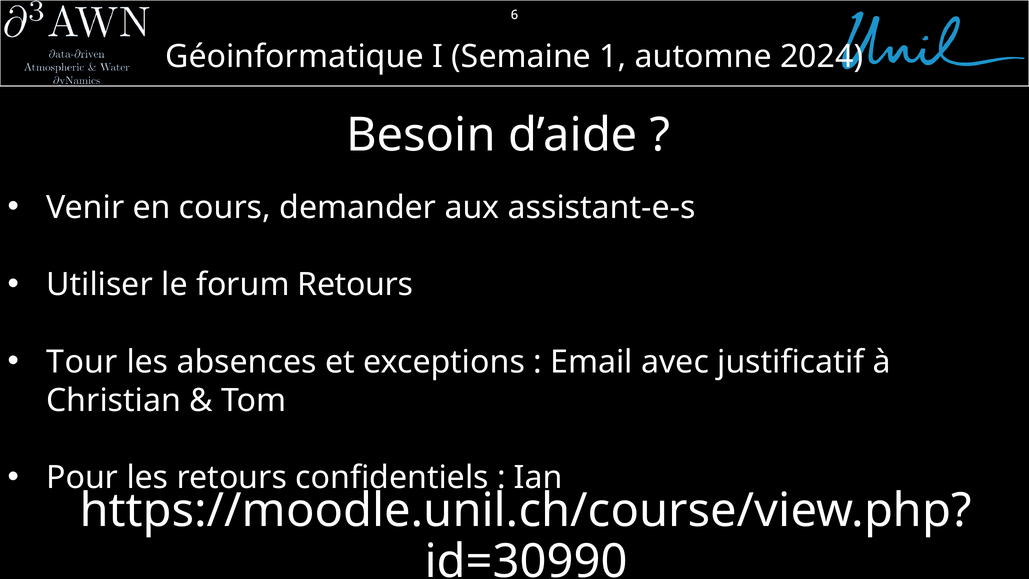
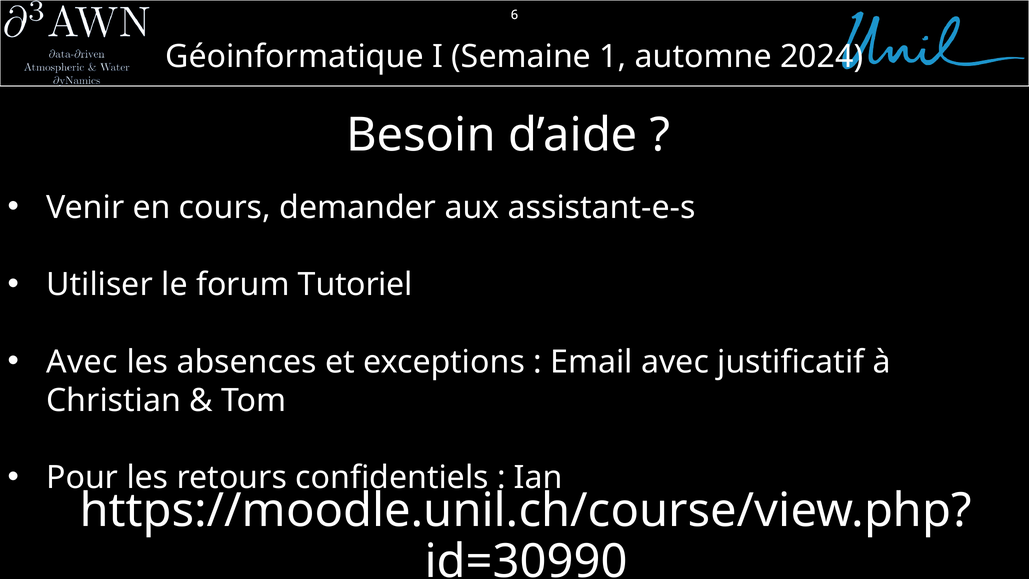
forum Retours: Retours -> Tutoriel
Tour at (82, 362): Tour -> Avec
